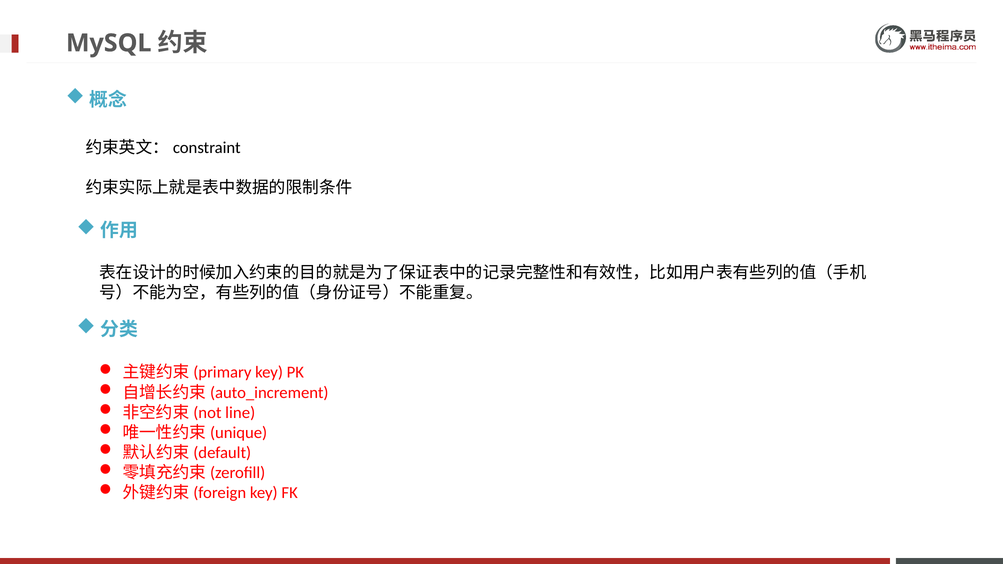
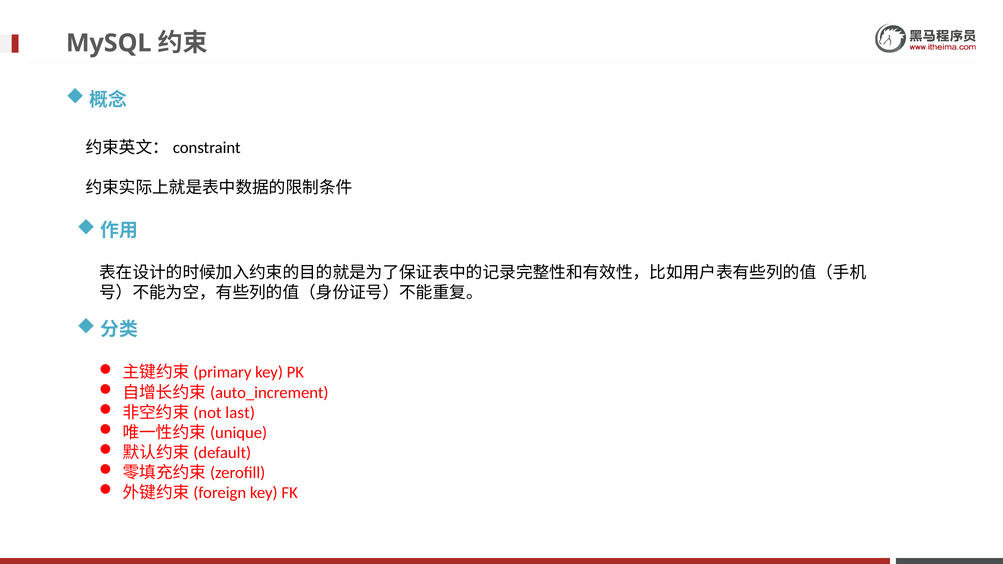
line: line -> last
